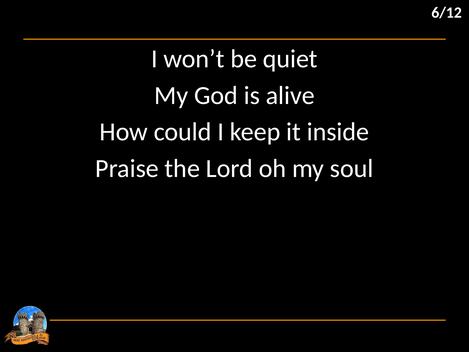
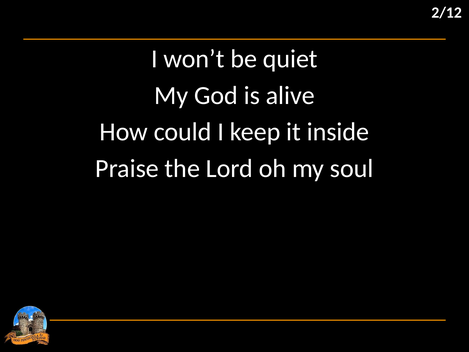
6/12: 6/12 -> 2/12
